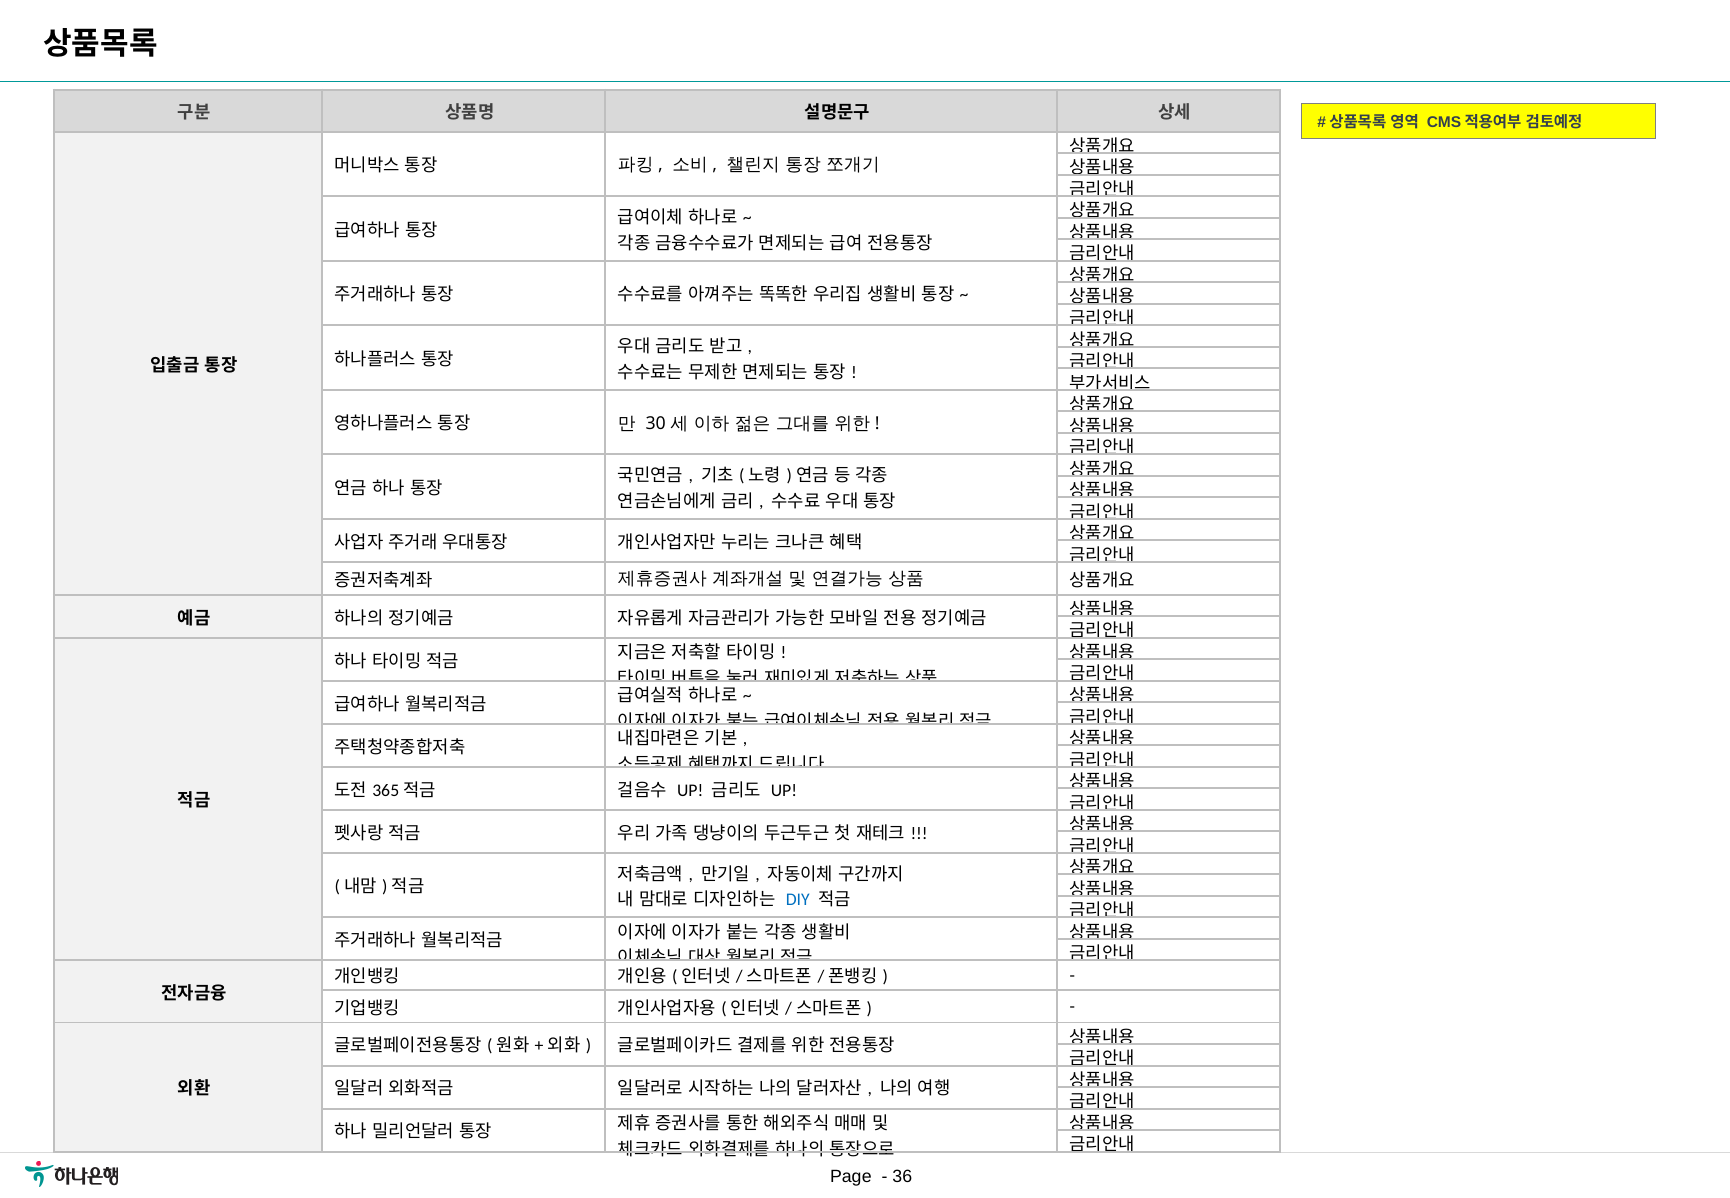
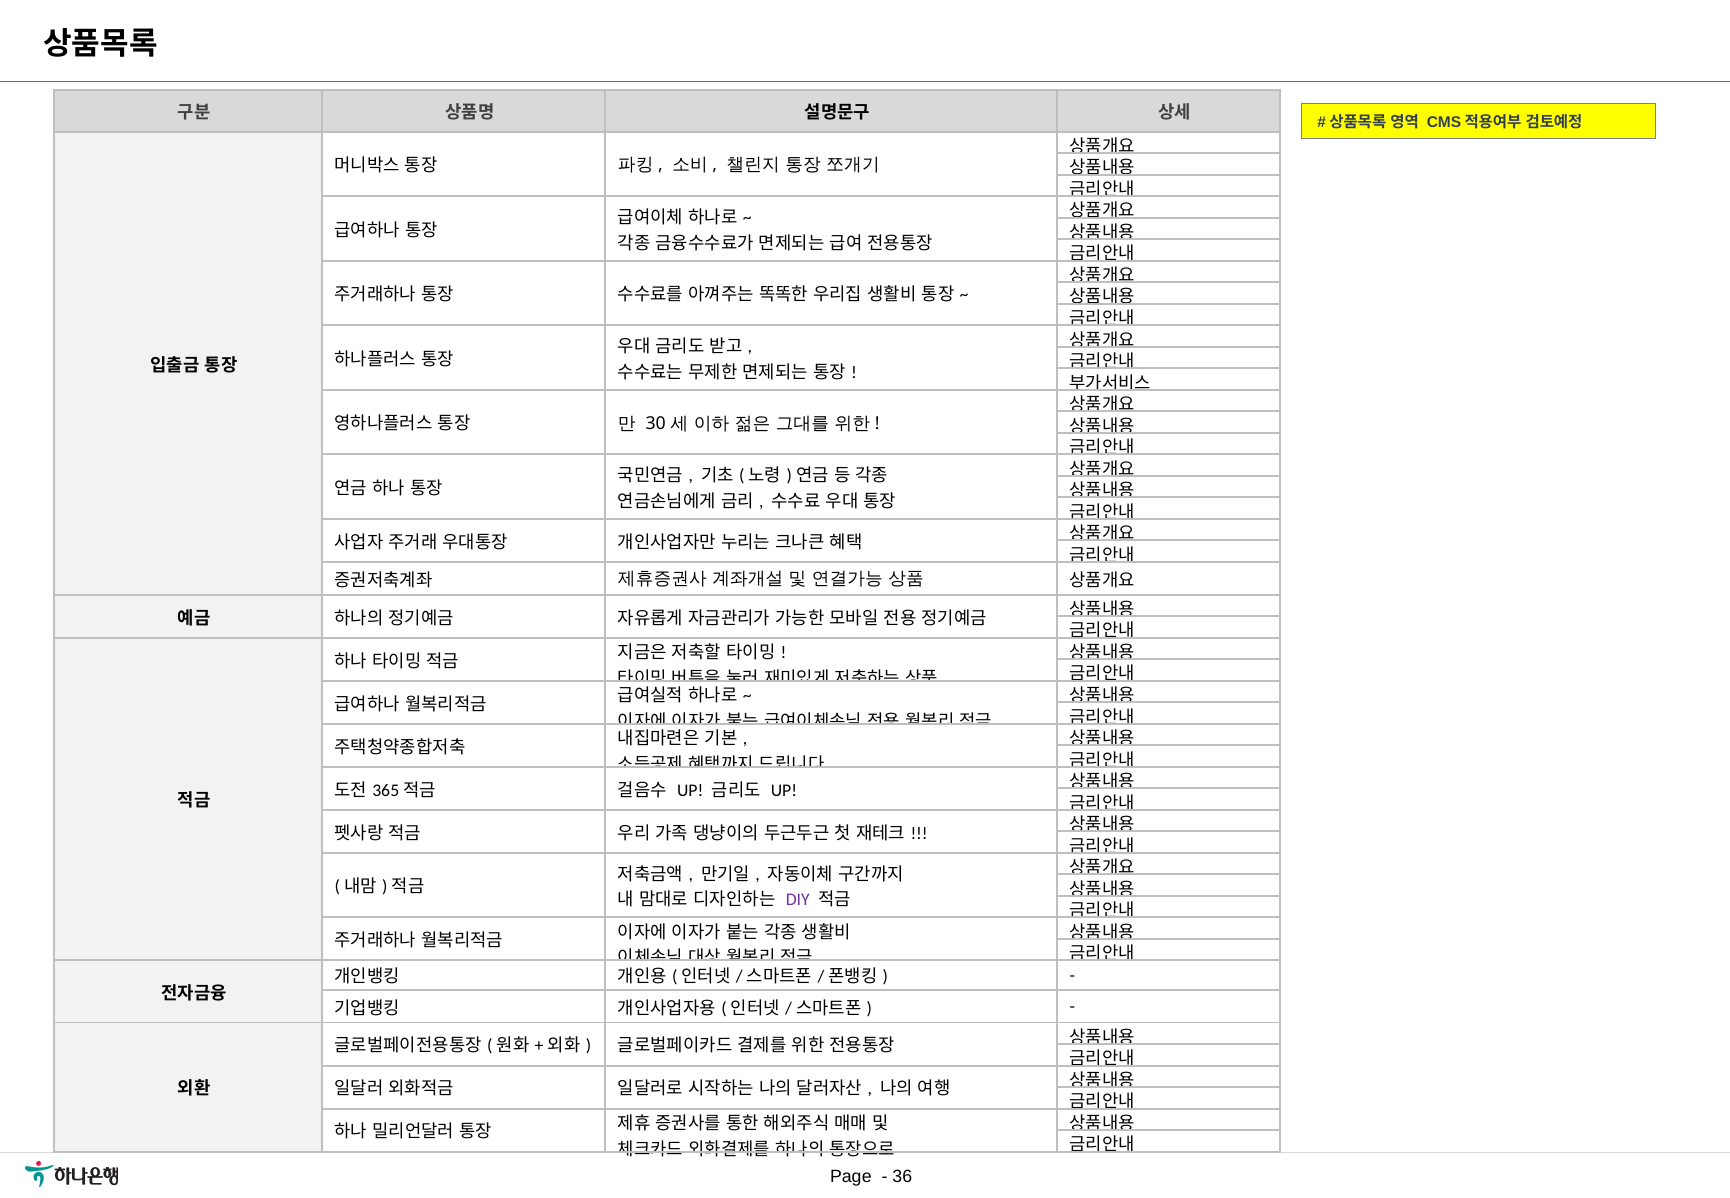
DIY colour: blue -> purple
